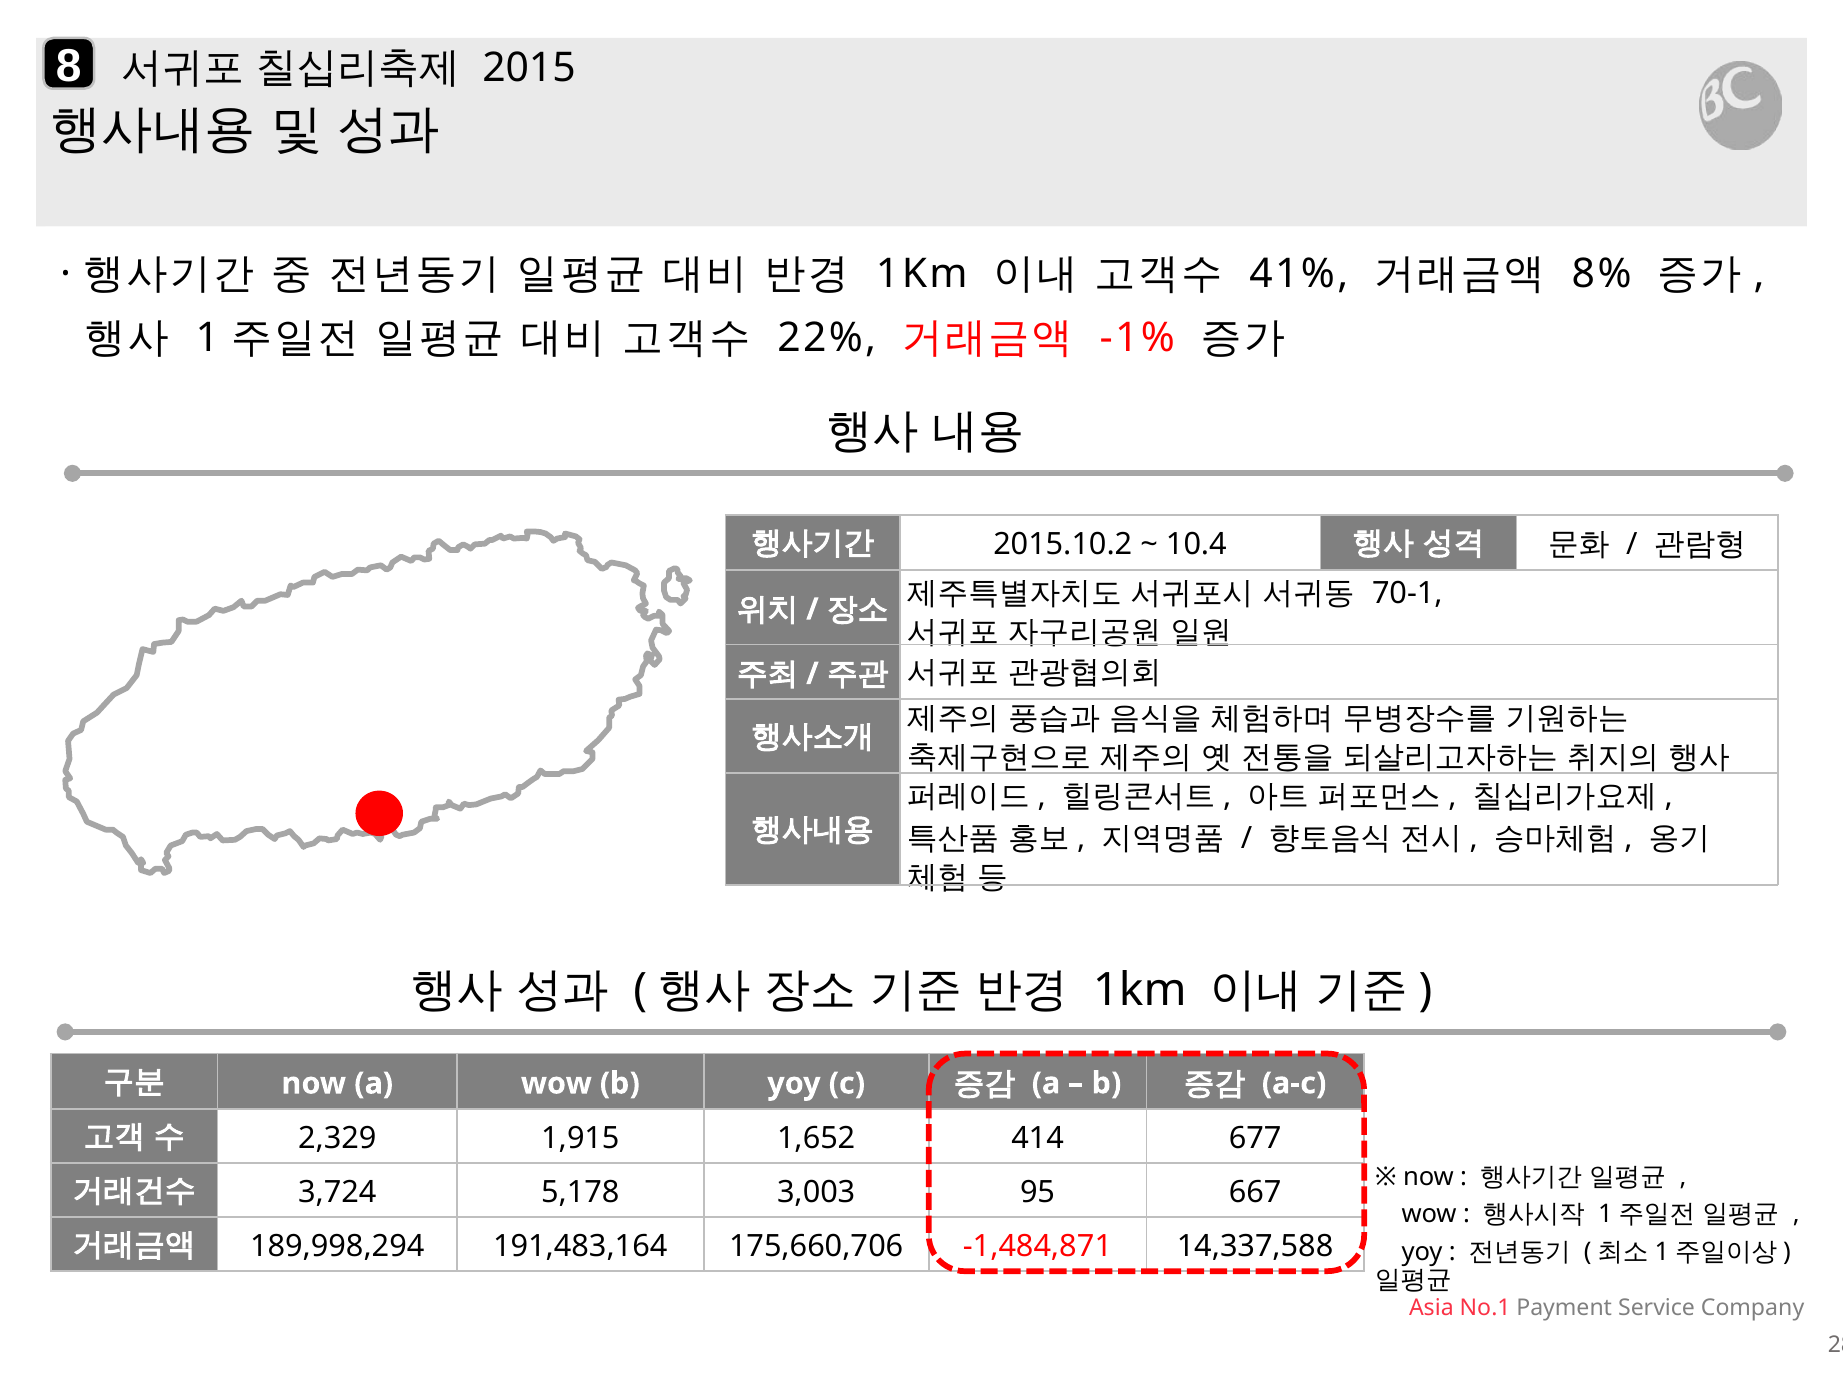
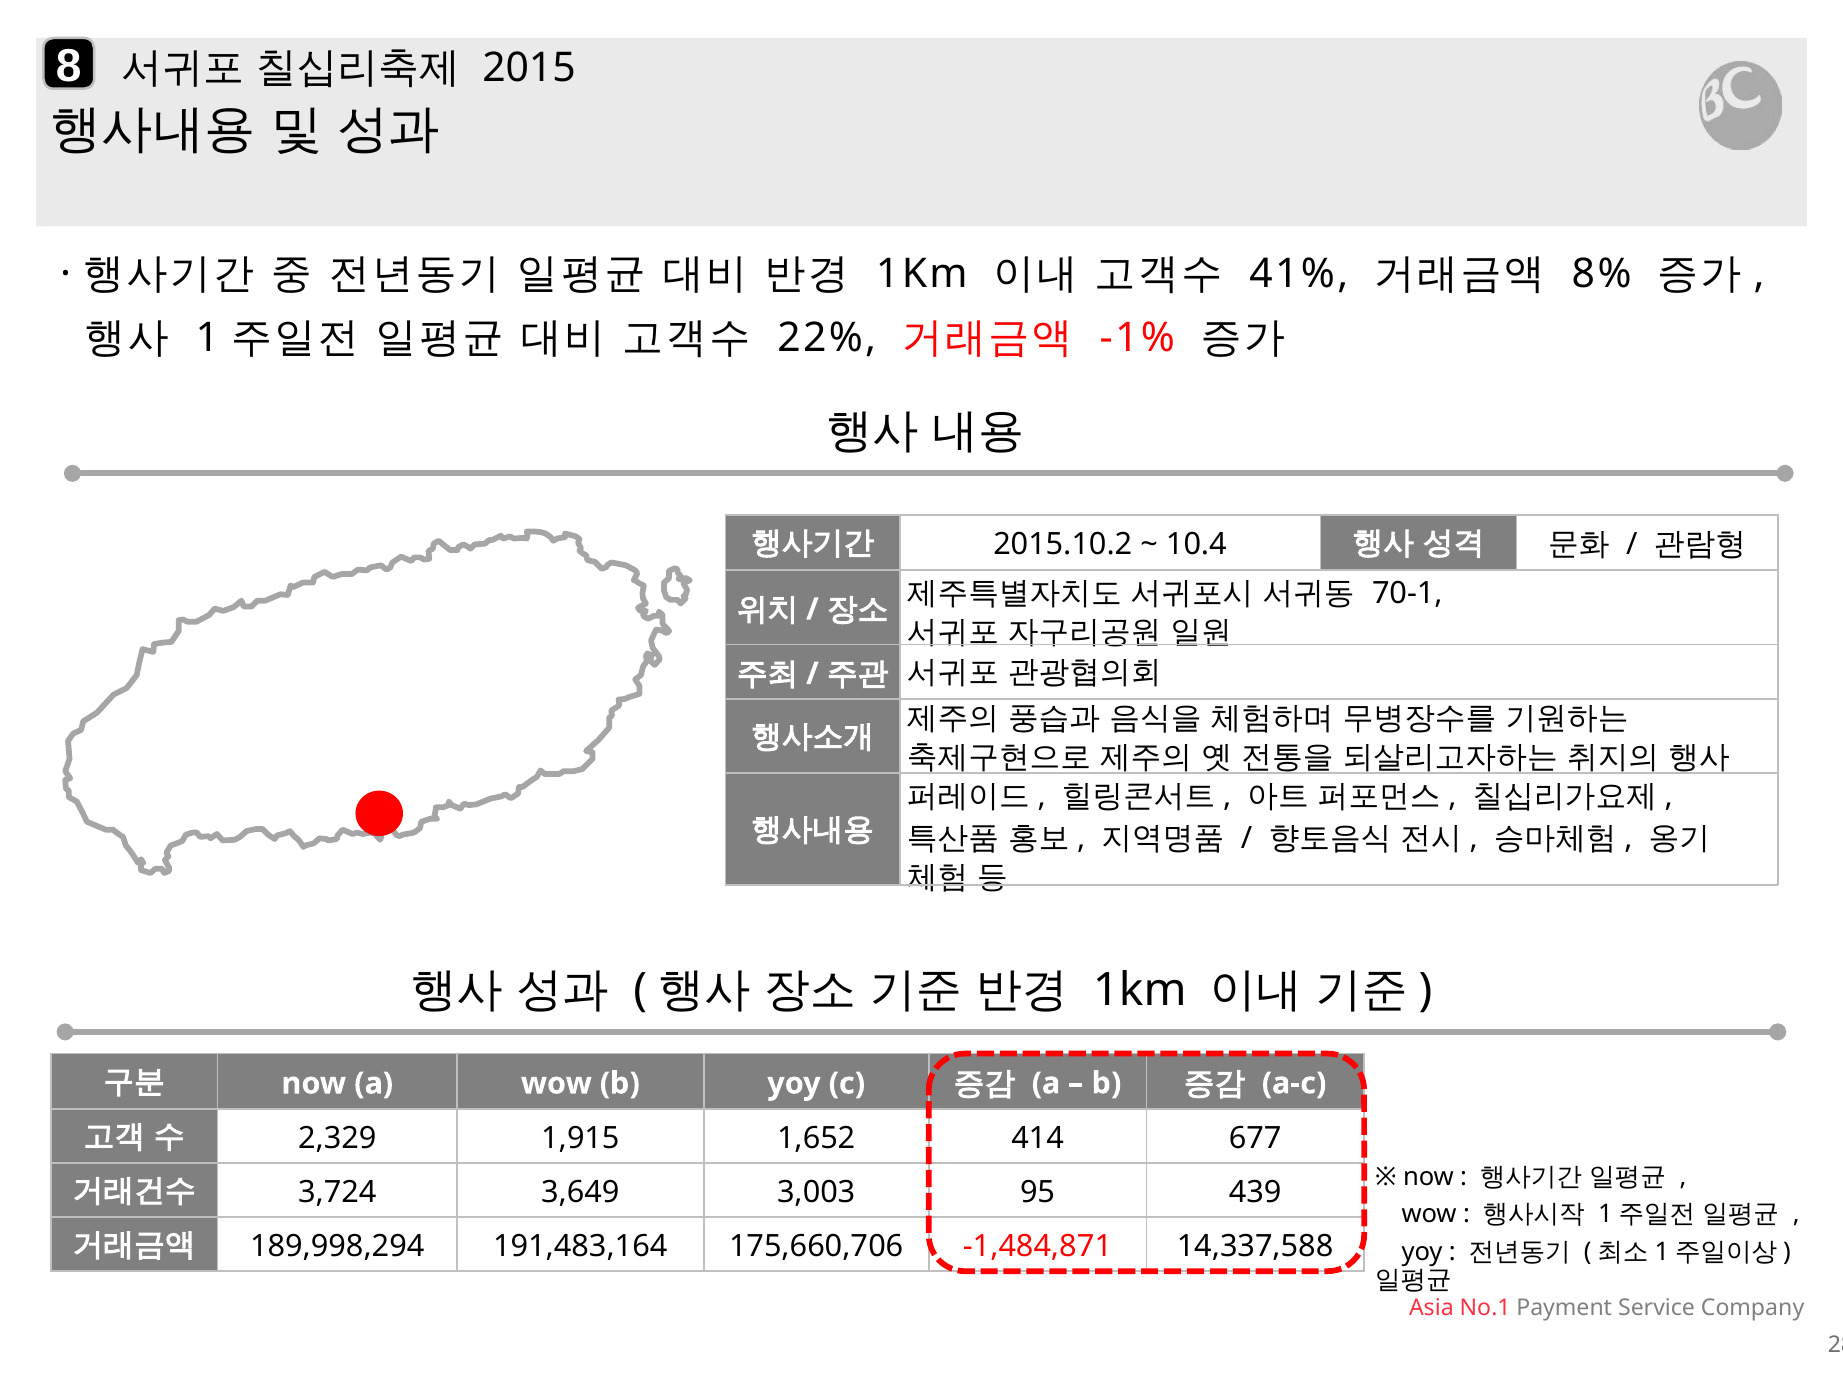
5,178: 5,178 -> 3,649
667: 667 -> 439
